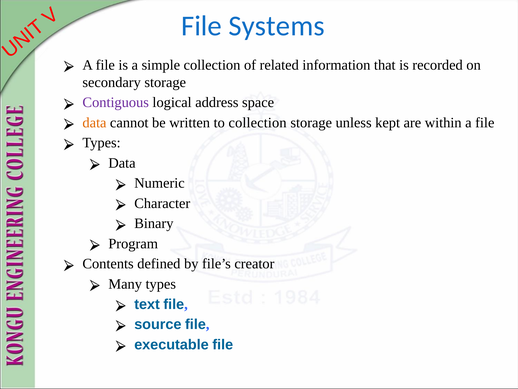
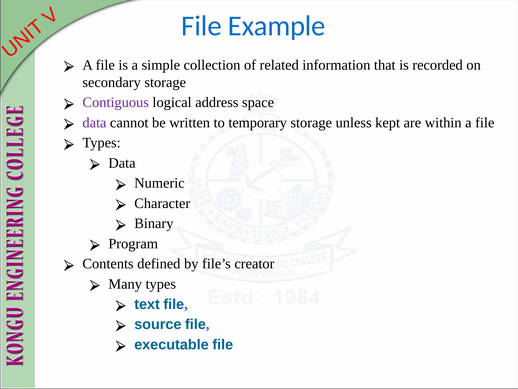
Systems: Systems -> Example
data at (94, 123) colour: orange -> purple
to collection: collection -> temporary
